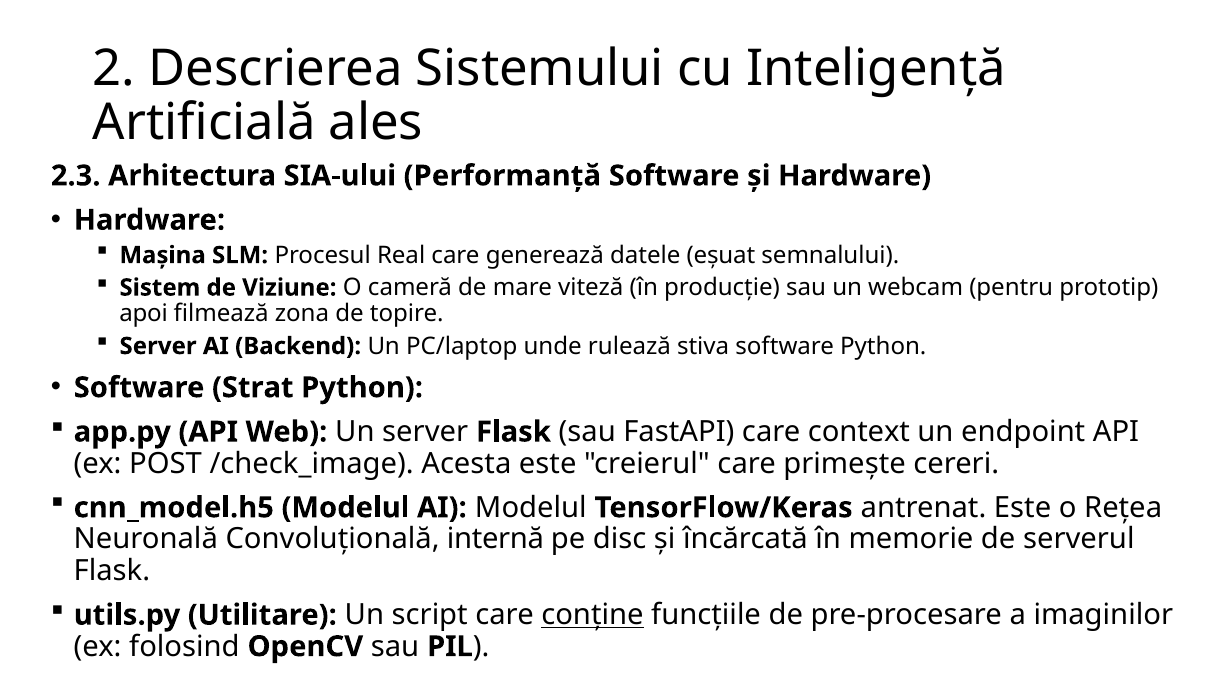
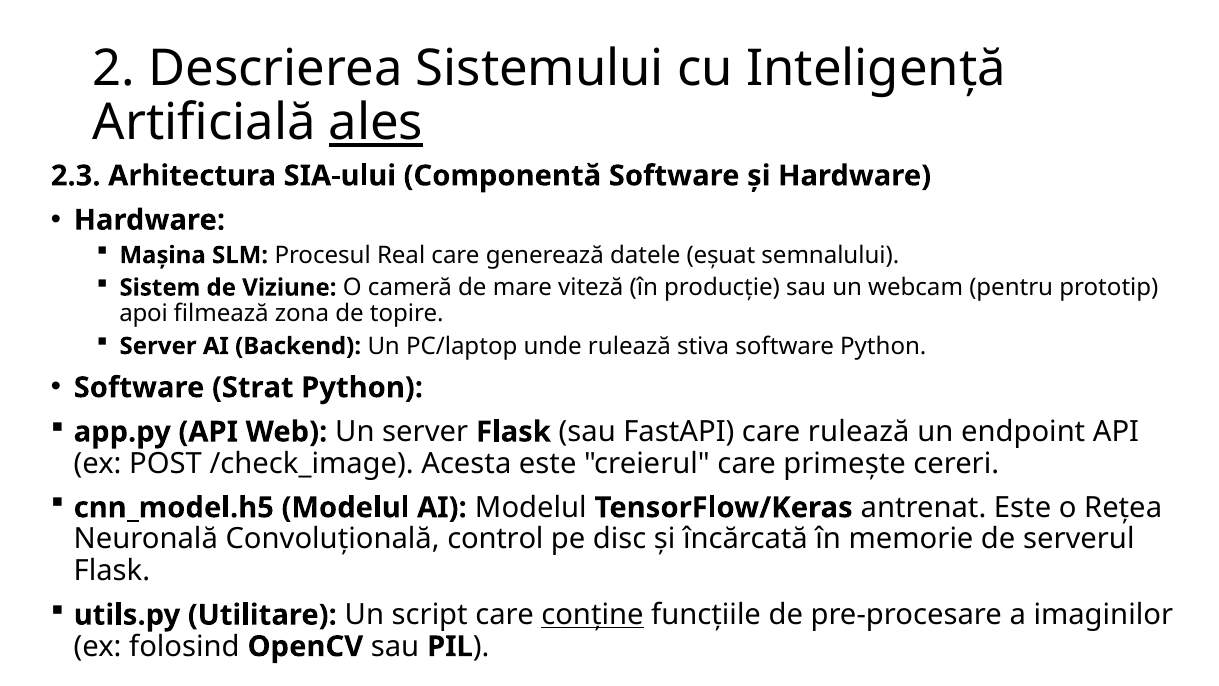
ales underline: none -> present
Performanță: Performanță -> Componentă
care context: context -> rulează
internă: internă -> control
